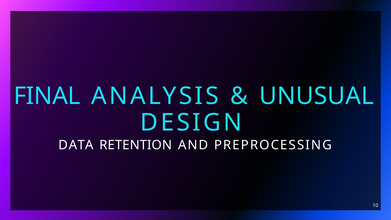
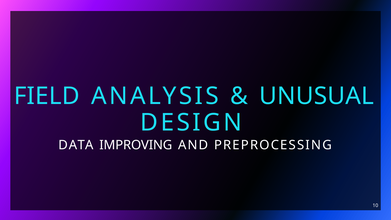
FINAL: FINAL -> FIELD
RETENTION: RETENTION -> IMPROVING
